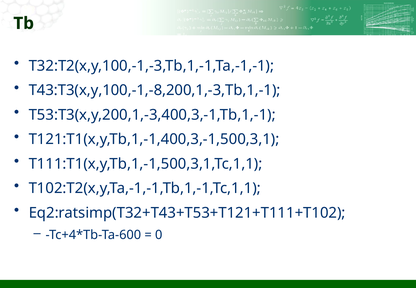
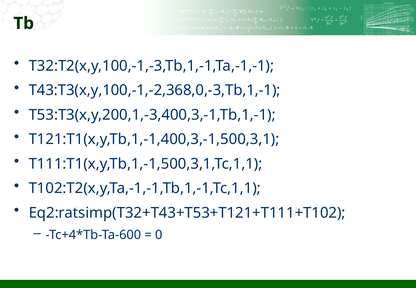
T43:T3(x,y,100,-1,-8,200,1,-3,Tb,1,-1: T43:T3(x,y,100,-1,-8,200,1,-3,Tb,1,-1 -> T43:T3(x,y,100,-1,-2,368,0,-3,Tb,1,-1
